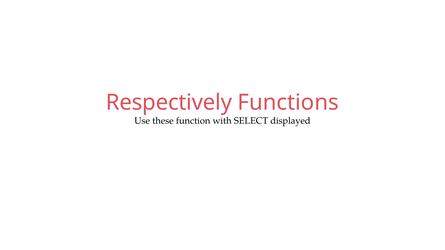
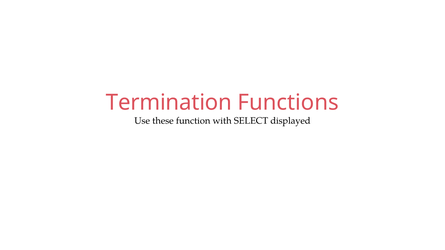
Respectively: Respectively -> Termination
